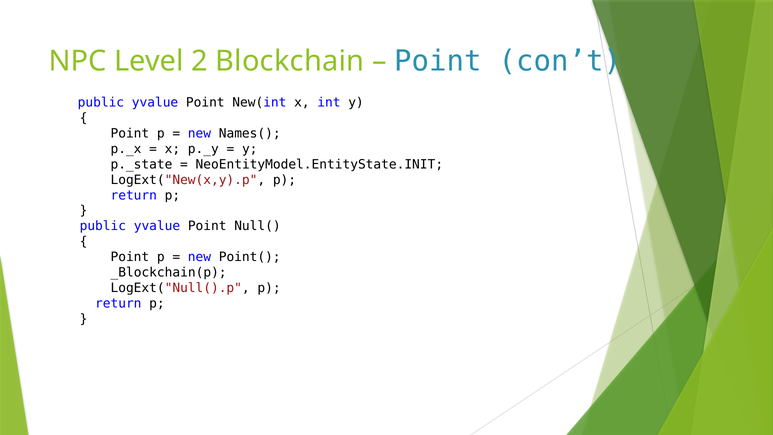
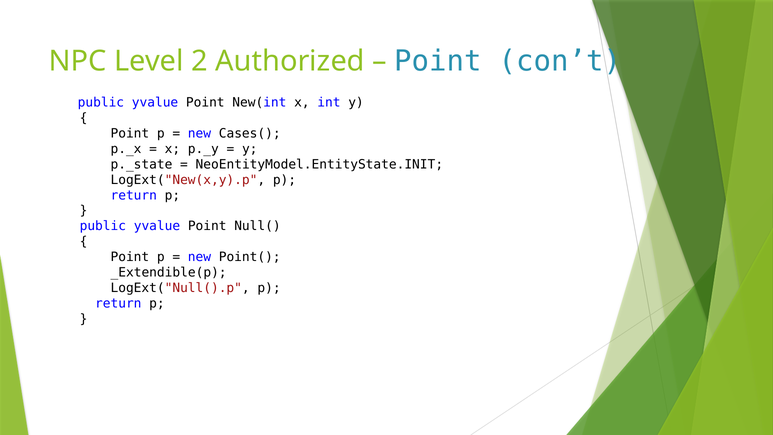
Blockchain: Blockchain -> Authorized
Names(: Names( -> Cases(
_Blockchain(p: _Blockchain(p -> _Extendible(p
